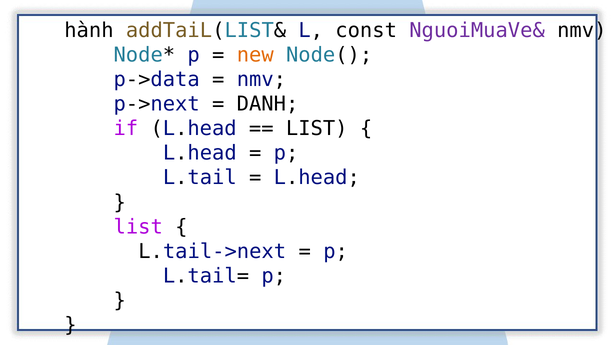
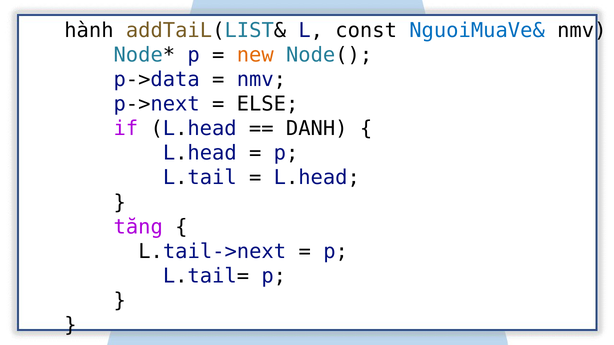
NguoiMuaVe& colour: purple -> blue
DANH: DANH -> ELSE
LIST at (317, 129): LIST -> DANH
list at (138, 227): list -> tăng
